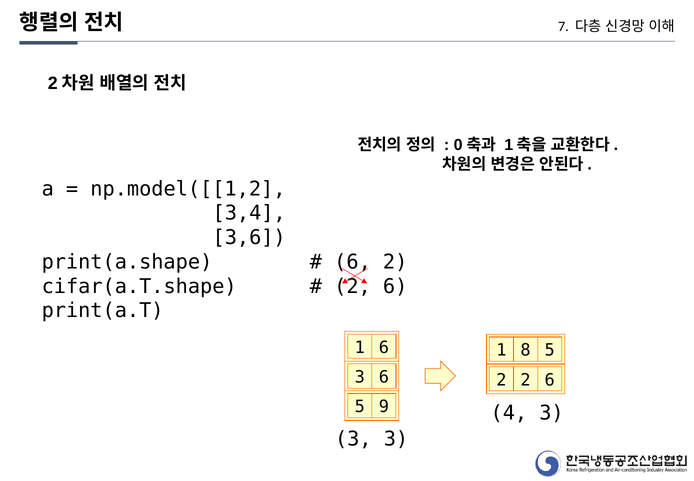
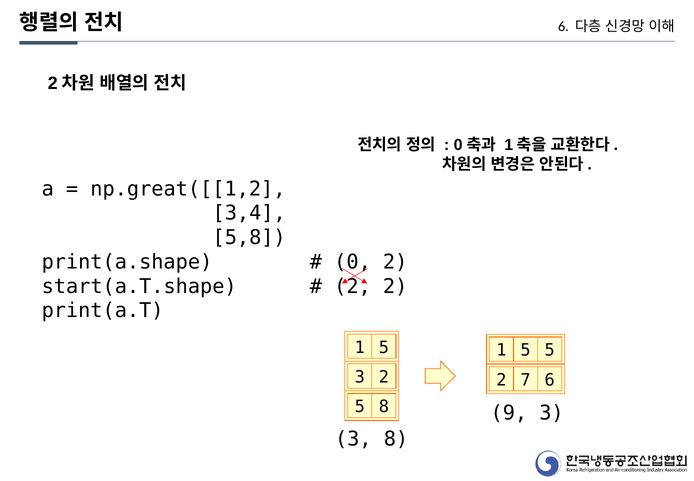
7 at (563, 26): 7 -> 6
np.model([[1,2: np.model([[1,2 -> np.great([[1,2
3,6: 3,6 -> 5,8
6 at (353, 262): 6 -> 0
cifar(a.T.shape: cifar(a.T.shape -> start(a.T.shape
2 6: 6 -> 2
6 at (384, 347): 6 -> 5
8 at (526, 350): 8 -> 5
3 6: 6 -> 2
2 2: 2 -> 7
5 9: 9 -> 8
4: 4 -> 9
3 3: 3 -> 8
